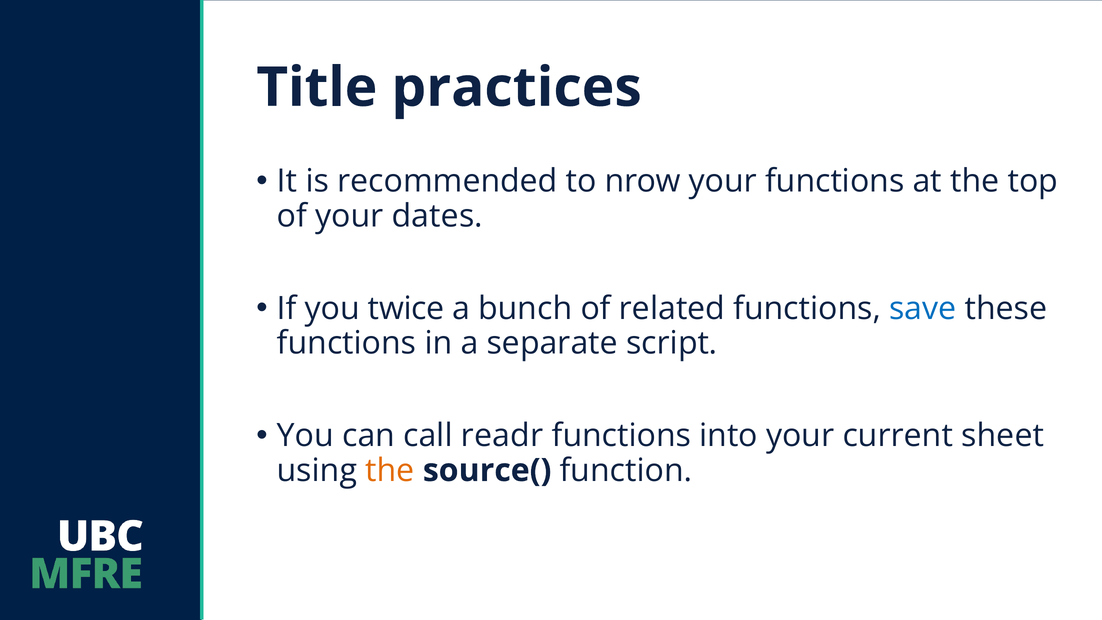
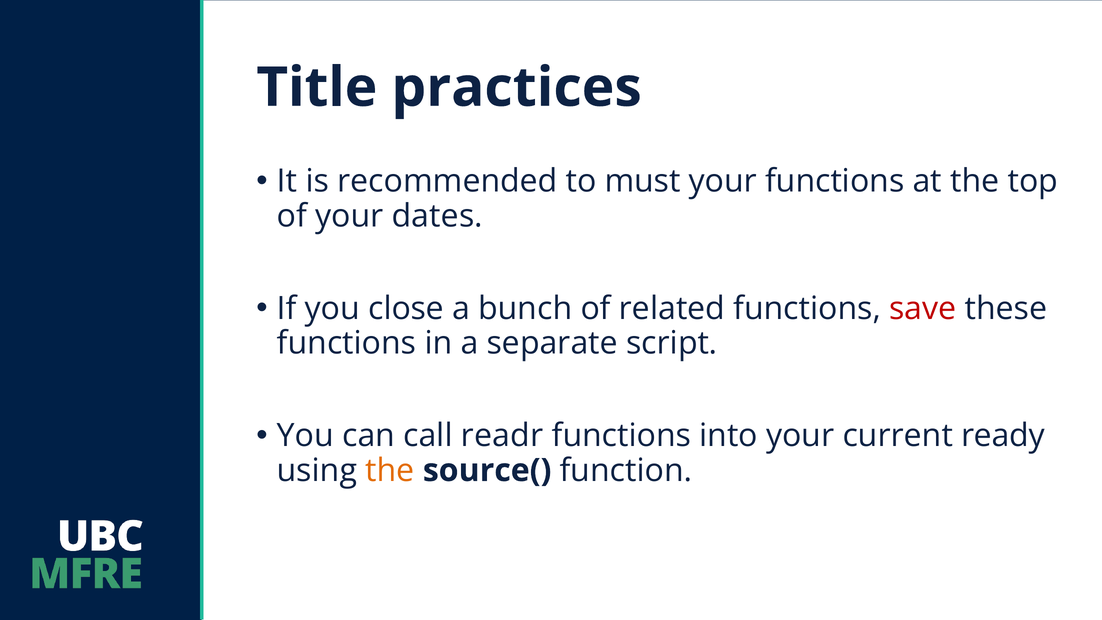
nrow: nrow -> must
twice: twice -> close
save colour: blue -> red
sheet: sheet -> ready
